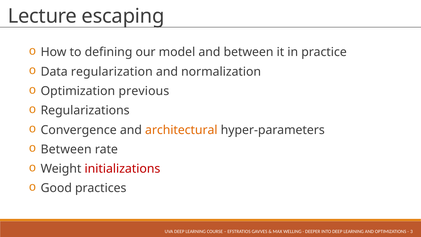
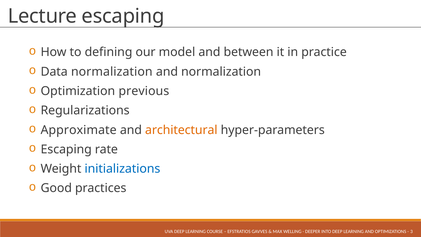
Data regularization: regularization -> normalization
Convergence: Convergence -> Approximate
Between at (66, 149): Between -> Escaping
initializations colour: red -> blue
